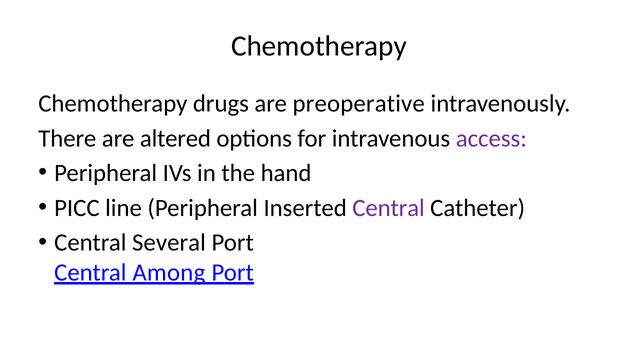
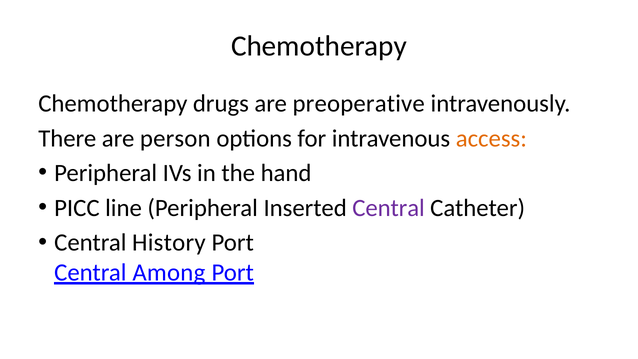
altered: altered -> person
access colour: purple -> orange
Several: Several -> History
